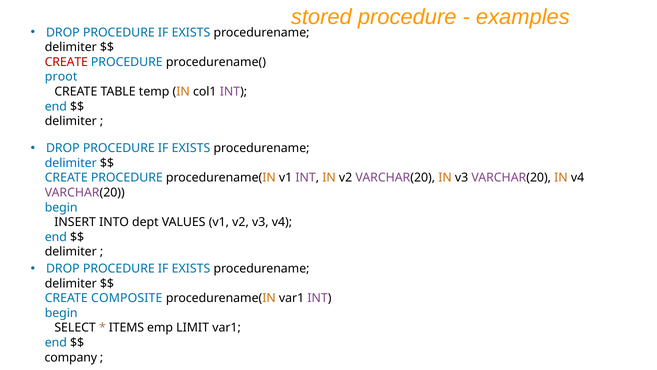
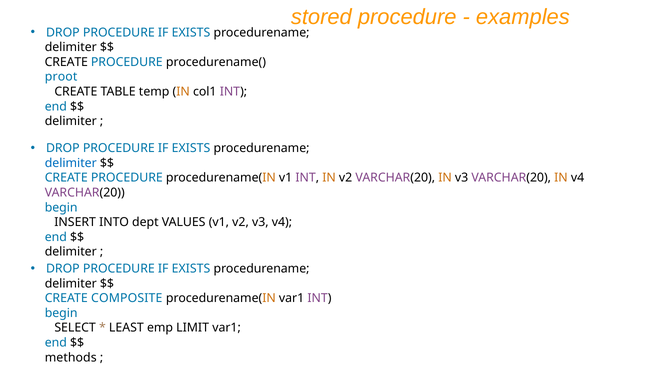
CREATE at (66, 62) colour: red -> black
ITEMS: ITEMS -> LEAST
company: company -> methods
